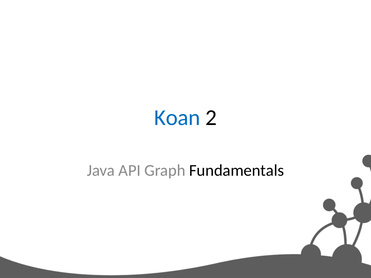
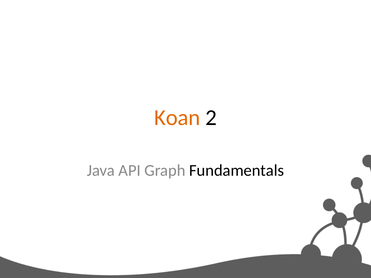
Koan colour: blue -> orange
